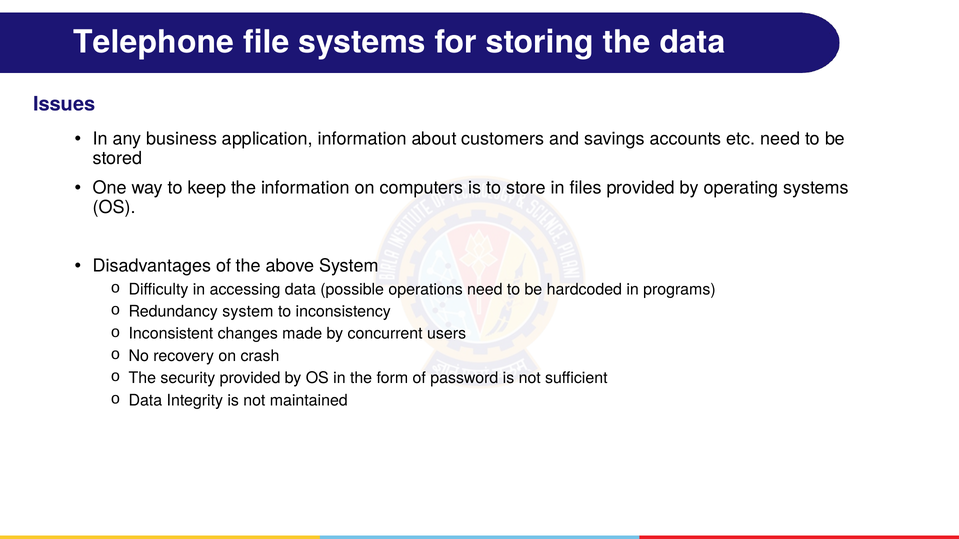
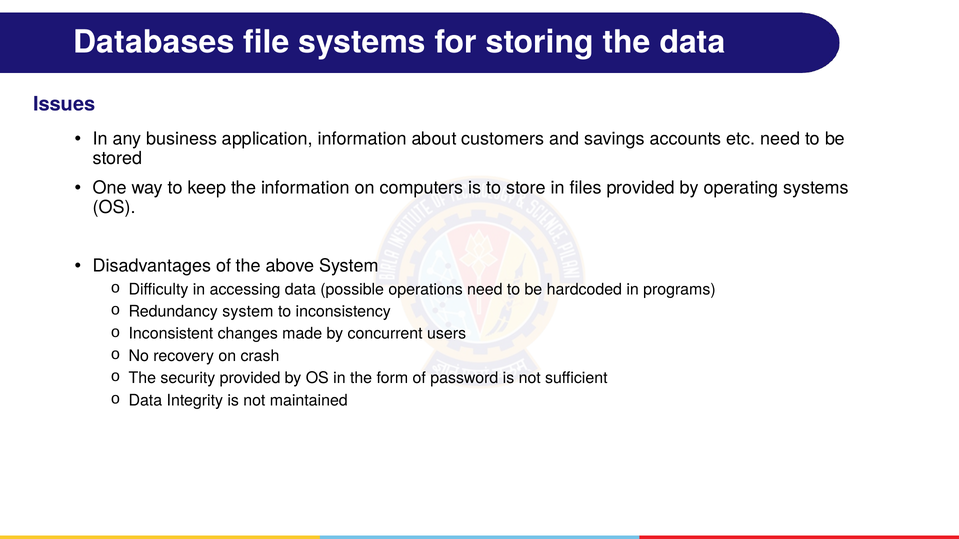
Telephone: Telephone -> Databases
